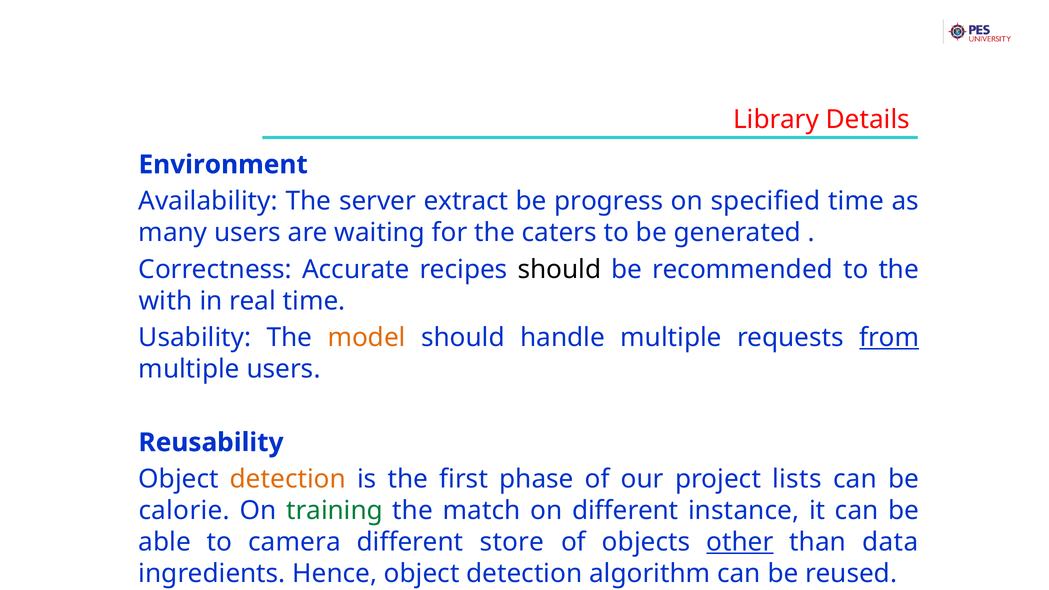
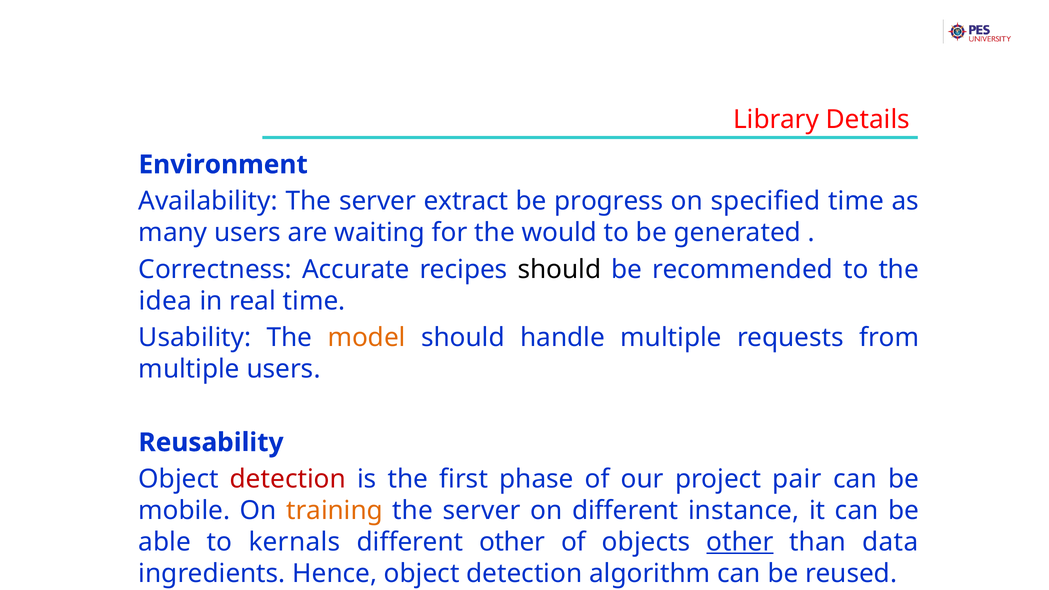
caters: caters -> would
with: with -> idea
from underline: present -> none
detection at (288, 479) colour: orange -> red
lists: lists -> pair
calorie: calorie -> mobile
training colour: green -> orange
match at (482, 511): match -> server
camera: camera -> kernals
different store: store -> other
